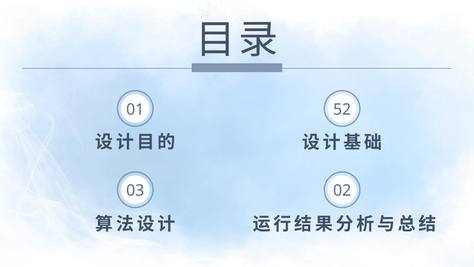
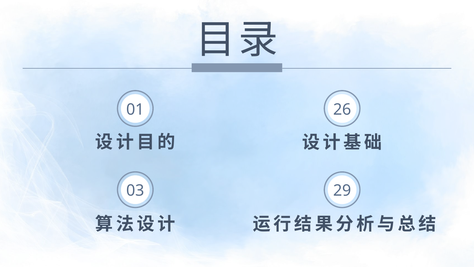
52: 52 -> 26
02: 02 -> 29
